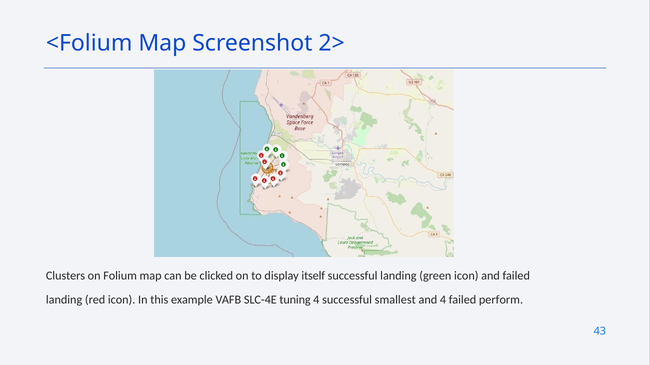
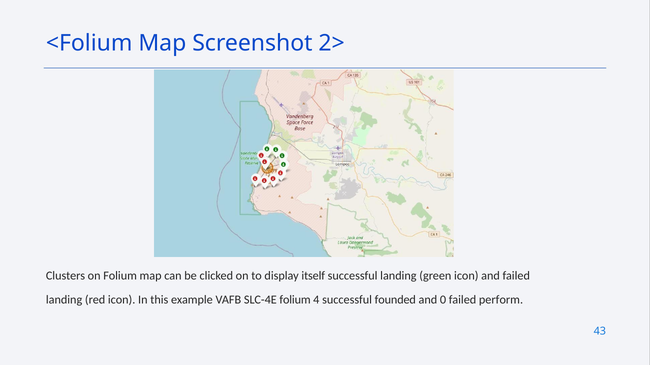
SLC-4E tuning: tuning -> folium
smallest: smallest -> founded
and 4: 4 -> 0
